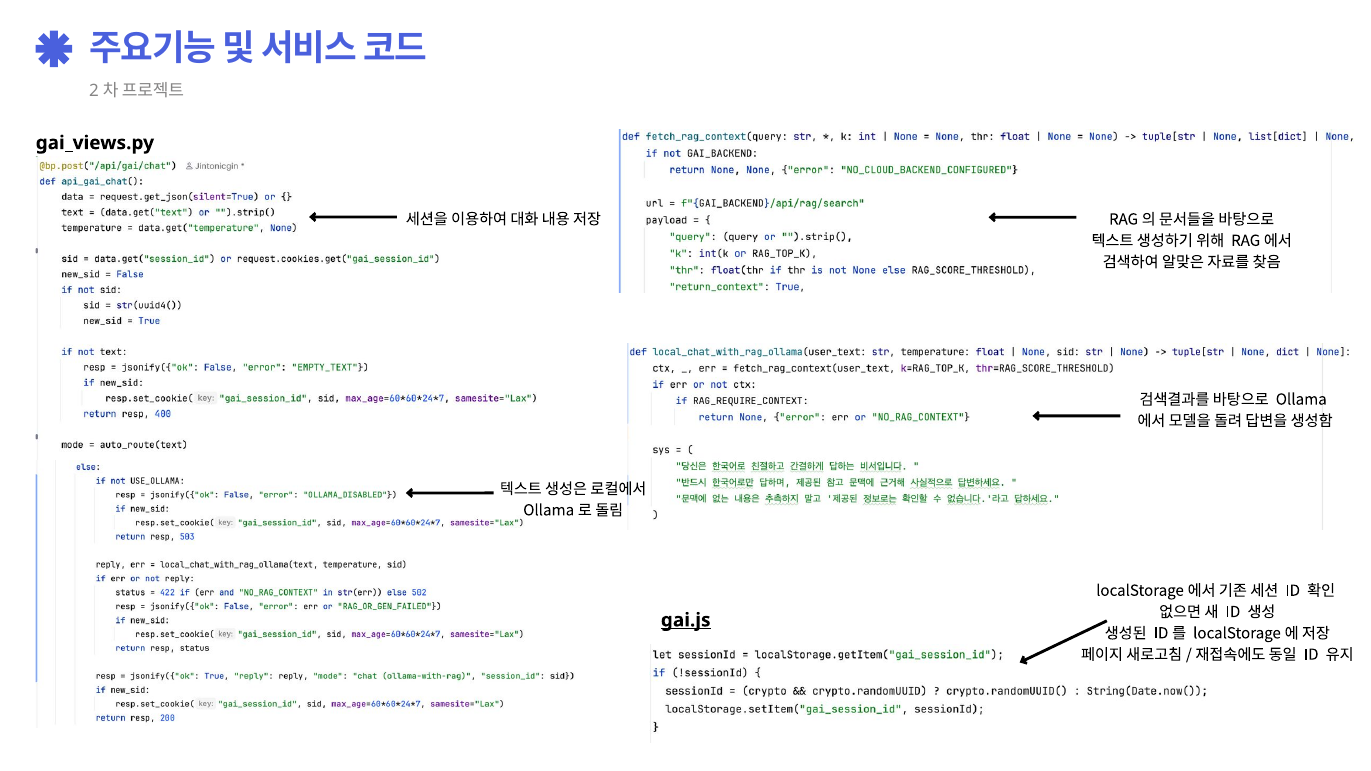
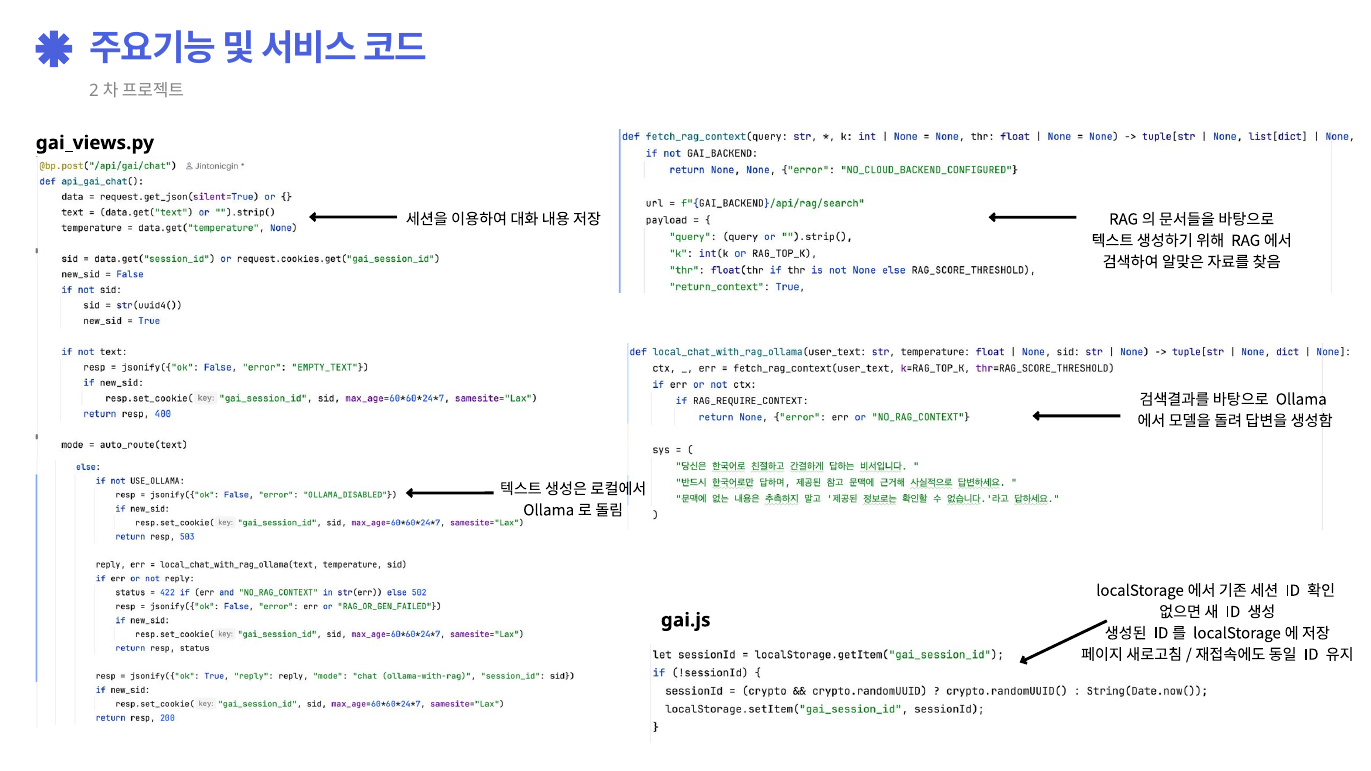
gai.js underline: present -> none
